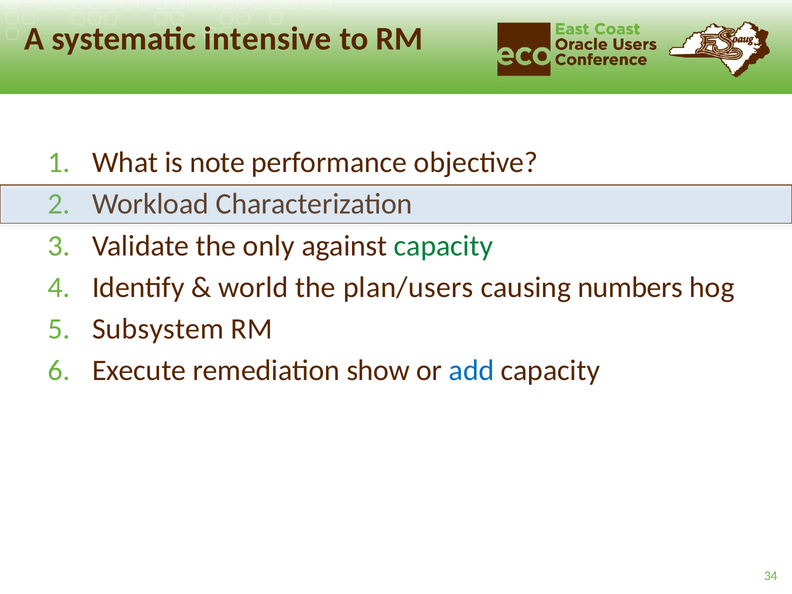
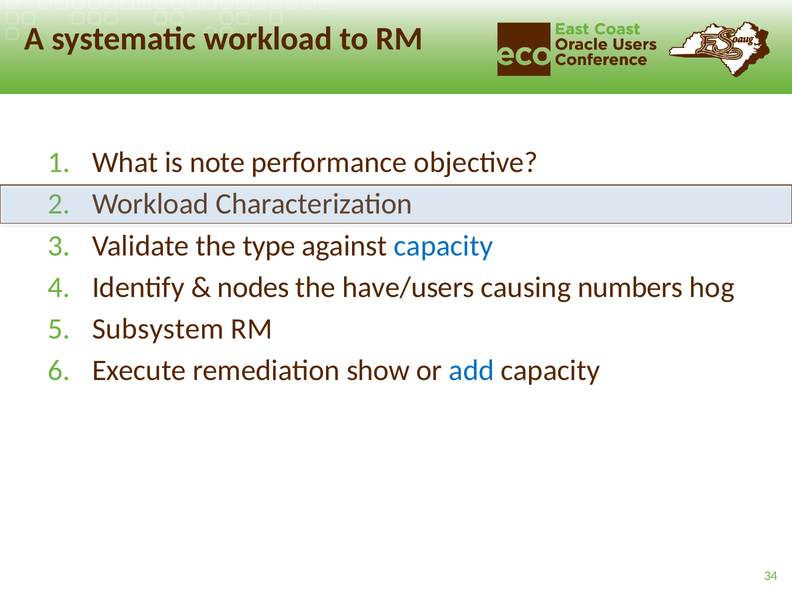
systematic intensive: intensive -> workload
only: only -> type
capacity at (443, 246) colour: green -> blue
world: world -> nodes
plan/users: plan/users -> have/users
